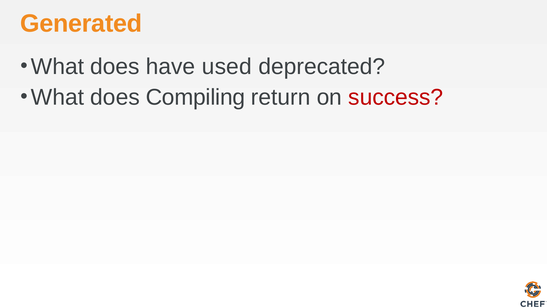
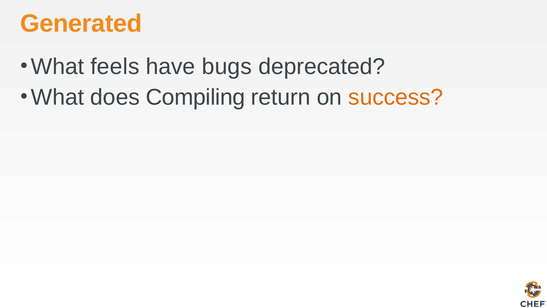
does at (115, 67): does -> feels
used: used -> bugs
success colour: red -> orange
